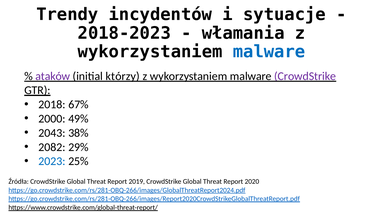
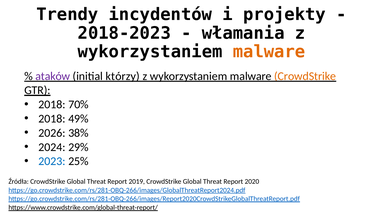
sytuacje: sytuacje -> projekty
malware at (269, 52) colour: blue -> orange
CrowdStrike at (305, 76) colour: purple -> orange
67%: 67% -> 70%
2000 at (52, 119): 2000 -> 2018
2043: 2043 -> 2026
2082: 2082 -> 2024
